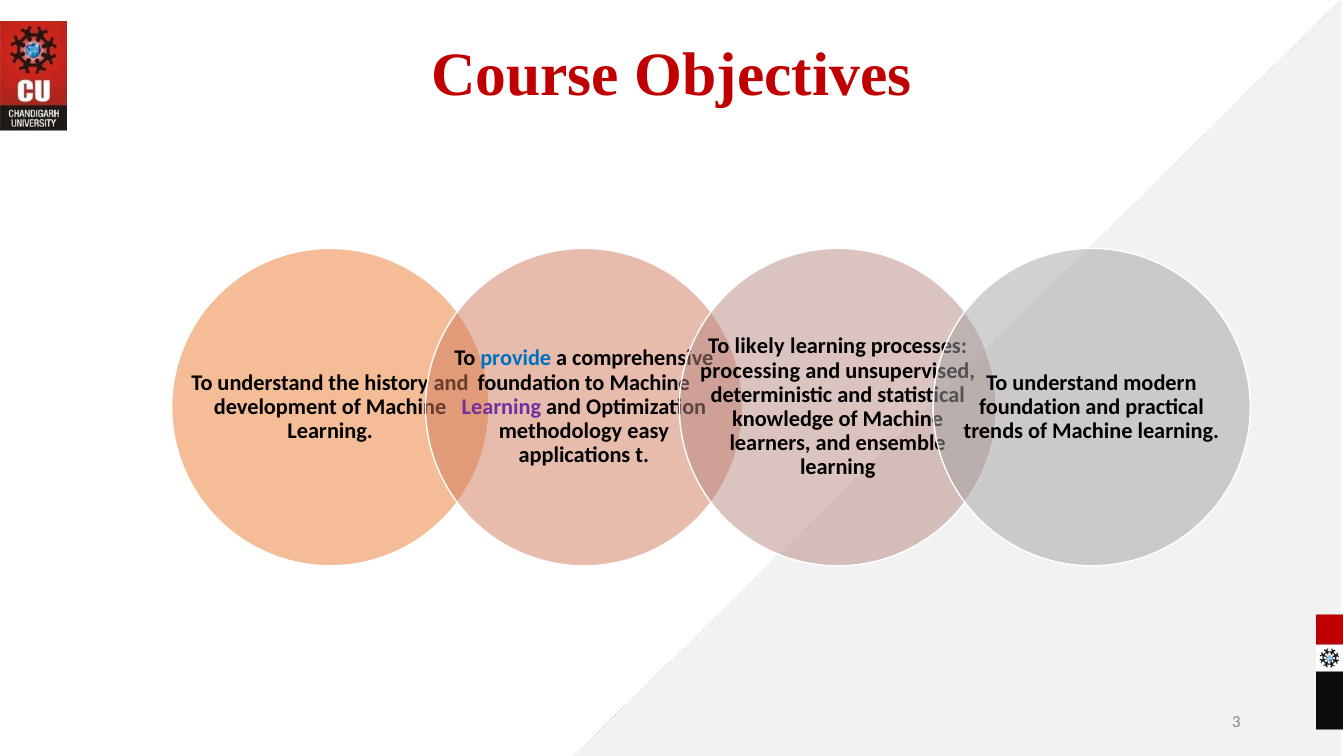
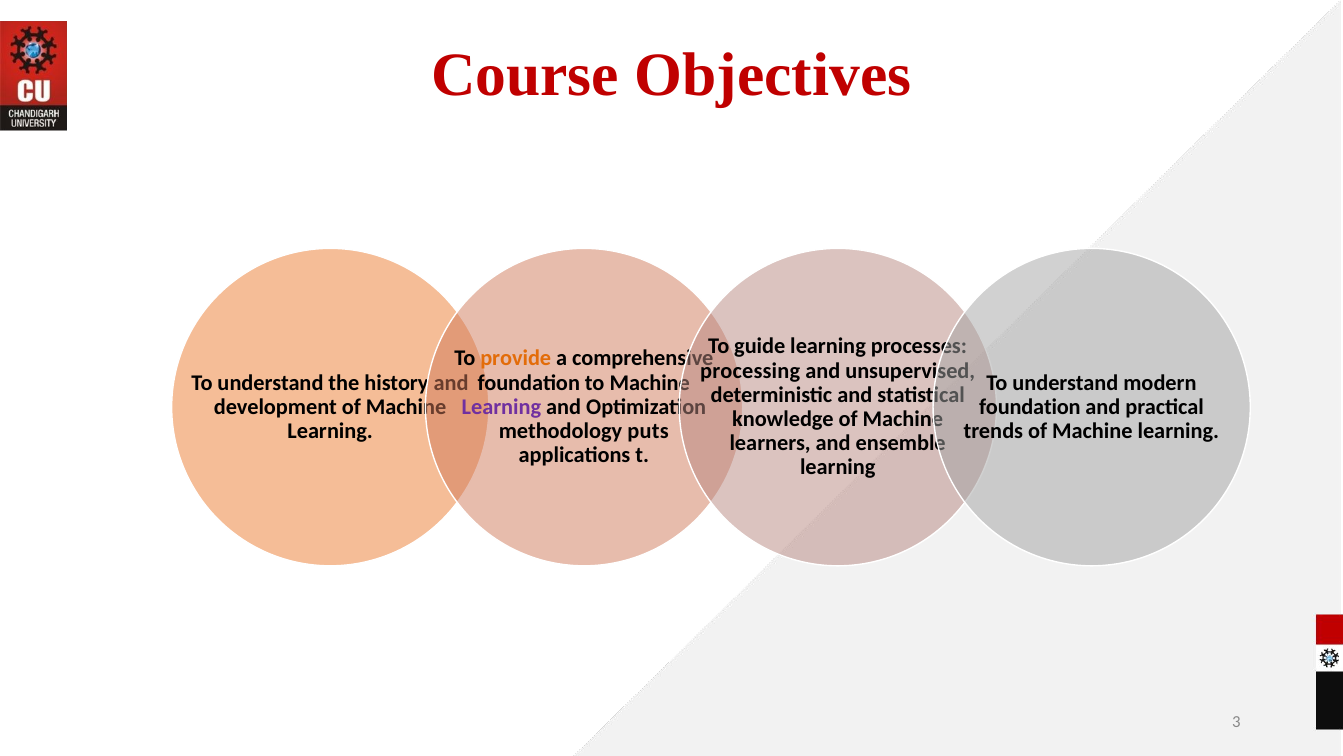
likely: likely -> guide
provide colour: blue -> orange
easy: easy -> puts
